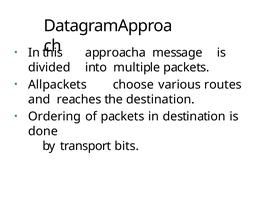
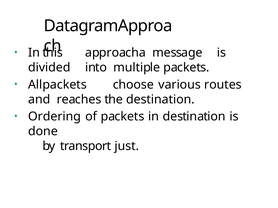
bits: bits -> just
